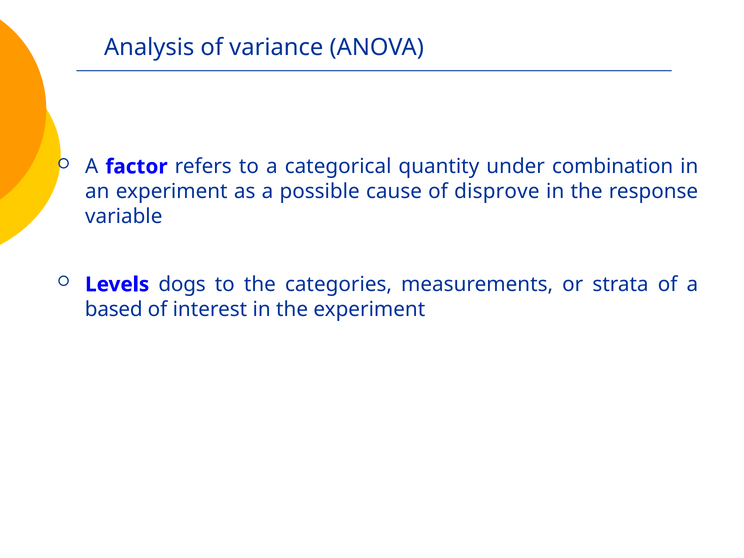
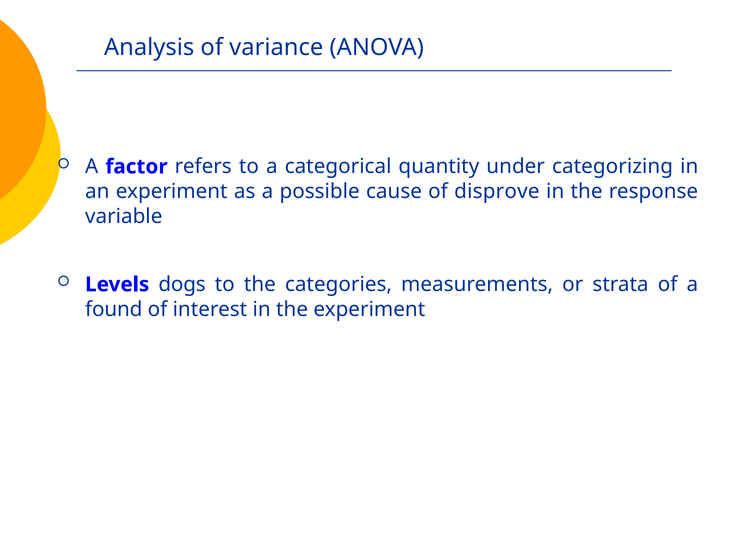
combination: combination -> categorizing
based: based -> found
